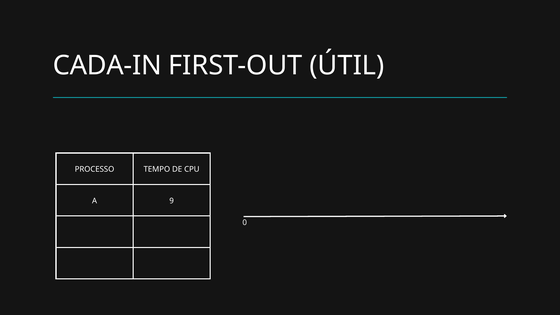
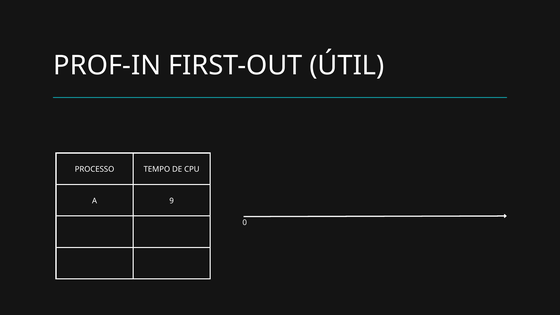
CADA-IN: CADA-IN -> PROF-IN
